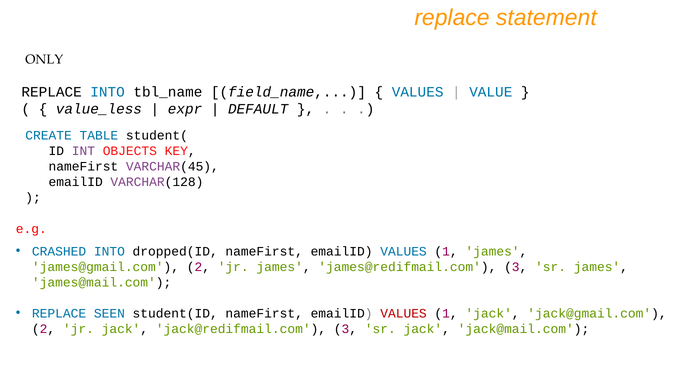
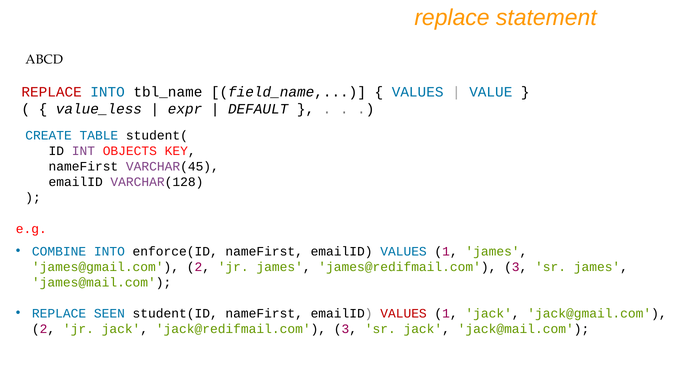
ONLY: ONLY -> ABCD
REPLACE at (52, 92) colour: black -> red
CRASHED: CRASHED -> COMBINE
dropped(ID: dropped(ID -> enforce(ID
